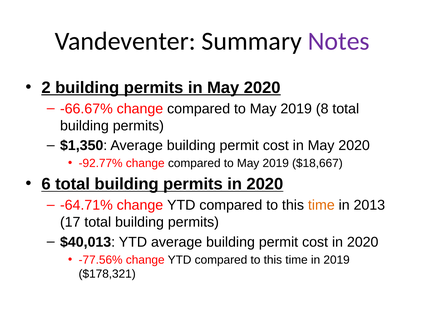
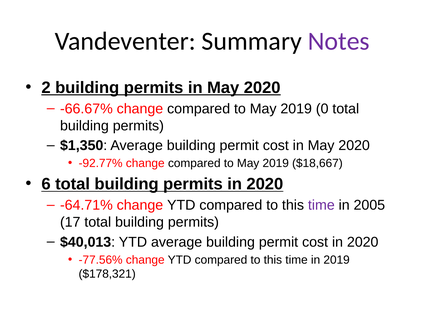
8: 8 -> 0
time at (321, 205) colour: orange -> purple
2013: 2013 -> 2005
